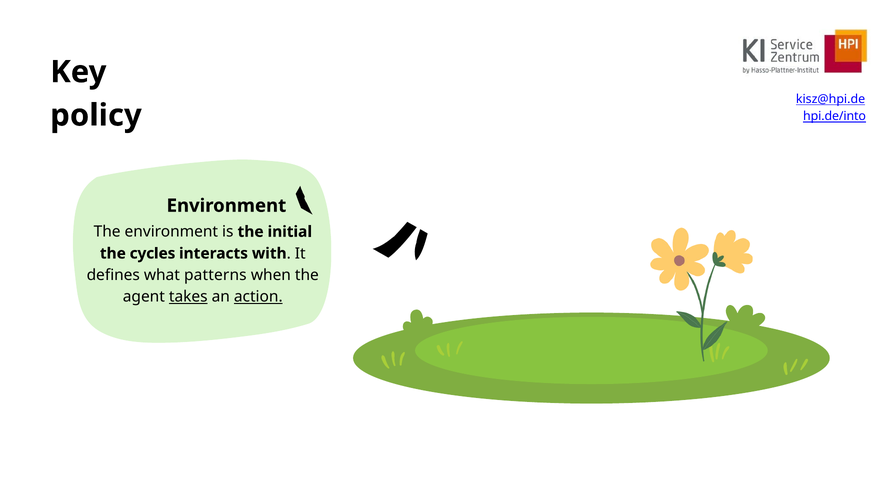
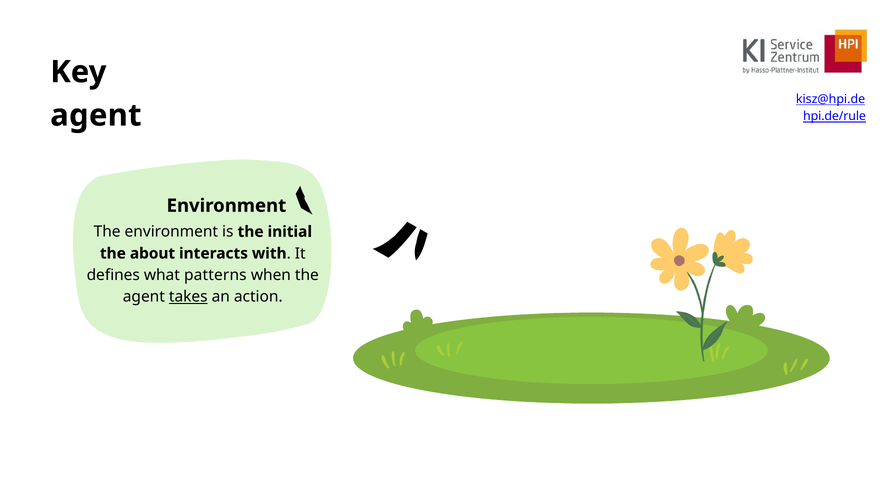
policy at (96, 115): policy -> agent
hpi.de/into: hpi.de/into -> hpi.de/rule
cycles: cycles -> about
action underline: present -> none
